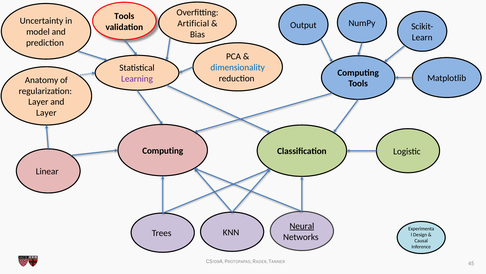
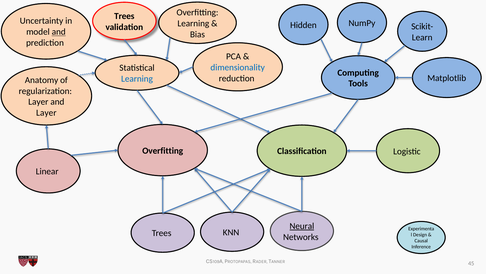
Tools at (124, 16): Tools -> Trees
Artificial at (193, 23): Artificial -> Learning
Output: Output -> Hidden
and at (59, 32) underline: none -> present
Learning at (137, 79) colour: purple -> blue
Computing at (163, 150): Computing -> Overfitting
